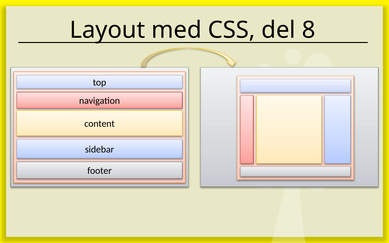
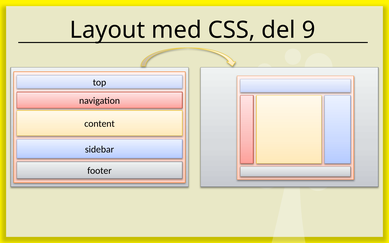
8: 8 -> 9
